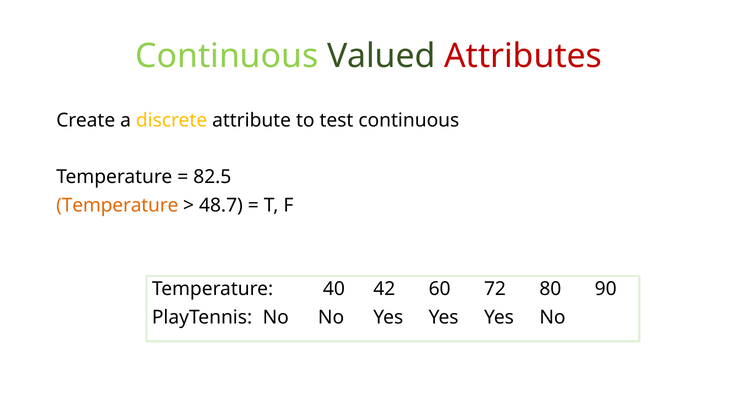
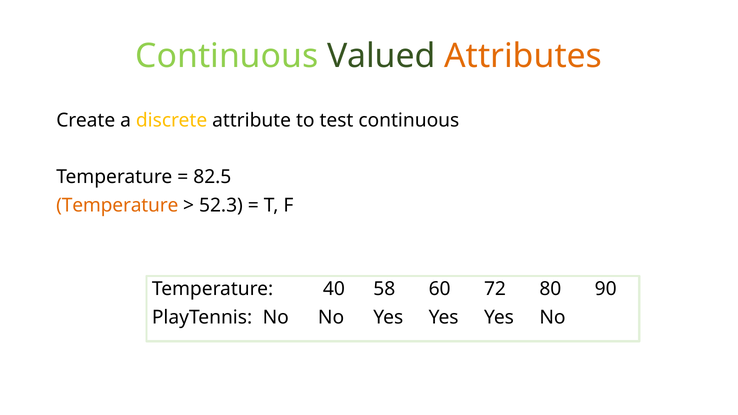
Attributes colour: red -> orange
48.7: 48.7 -> 52.3
42: 42 -> 58
